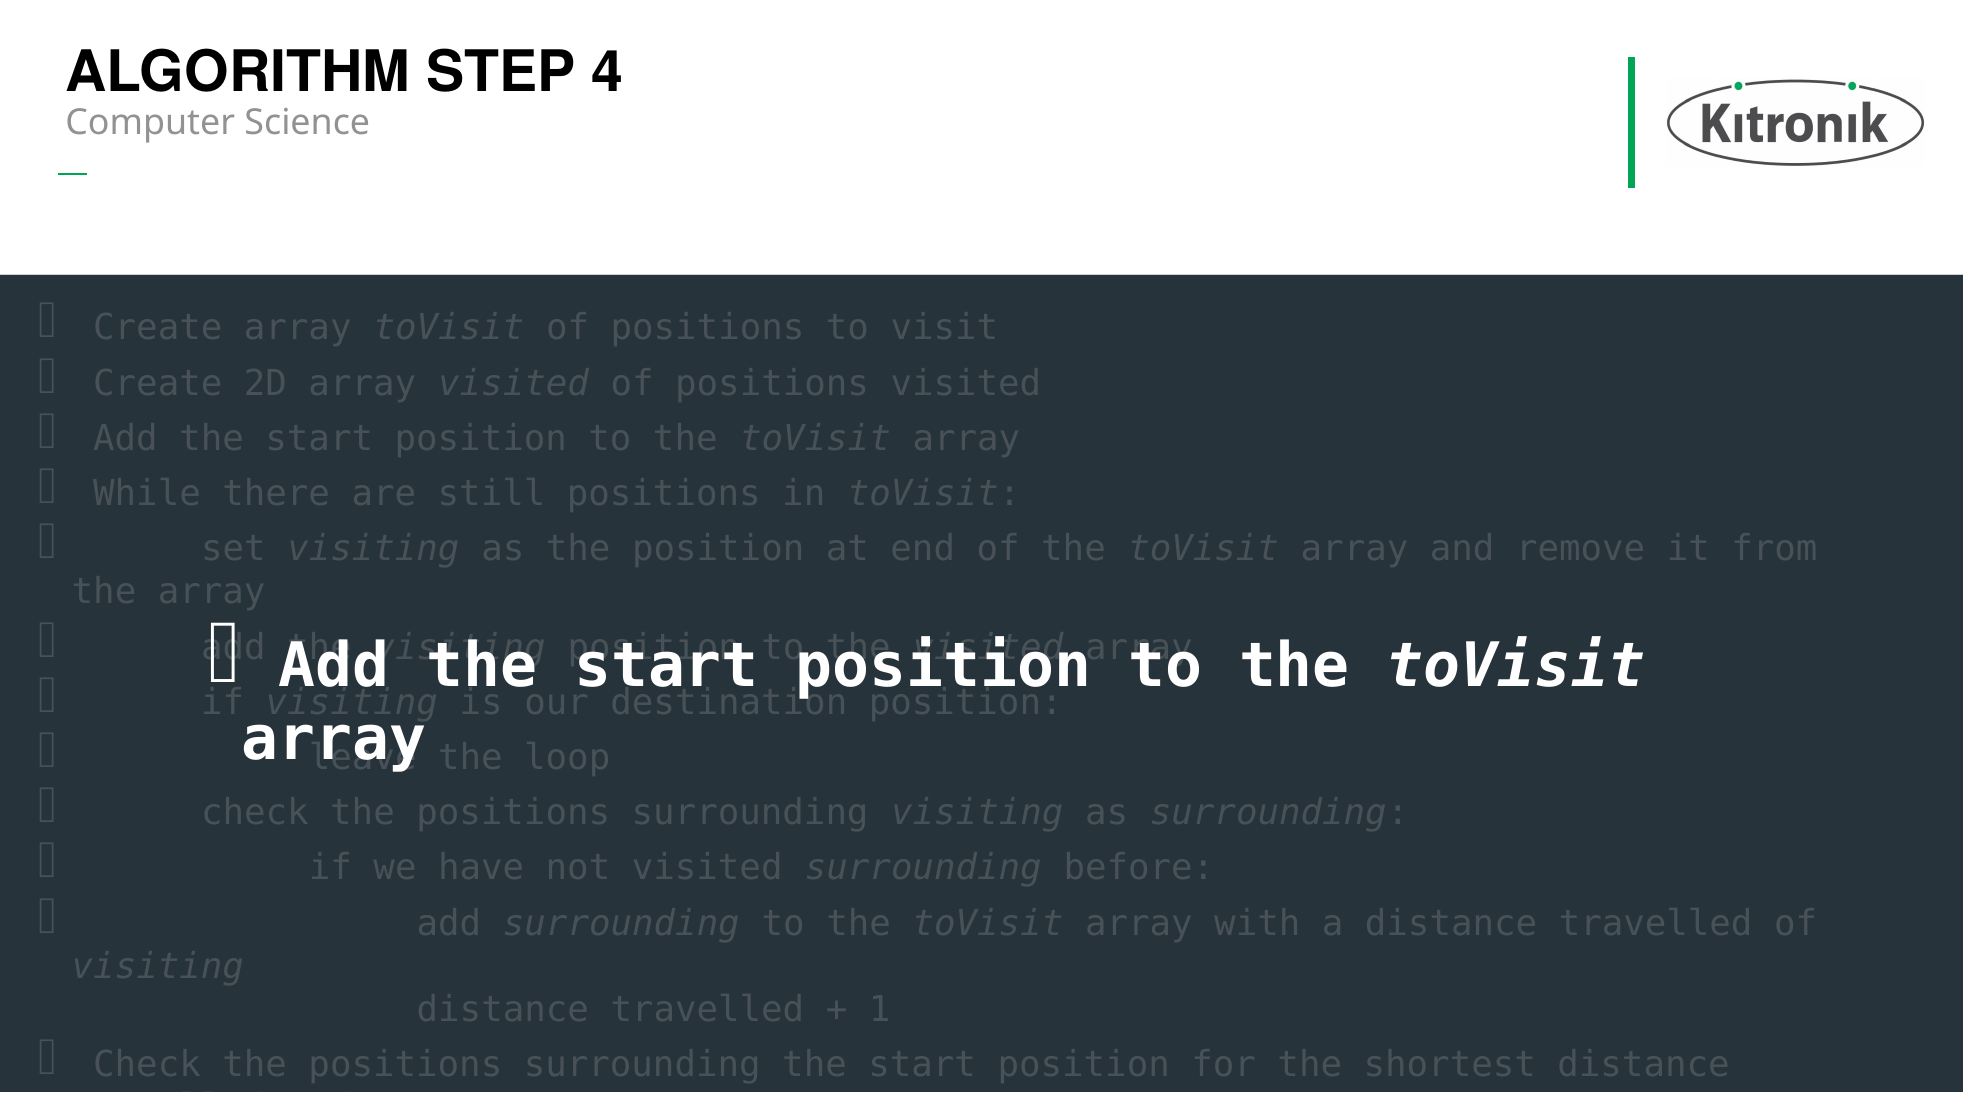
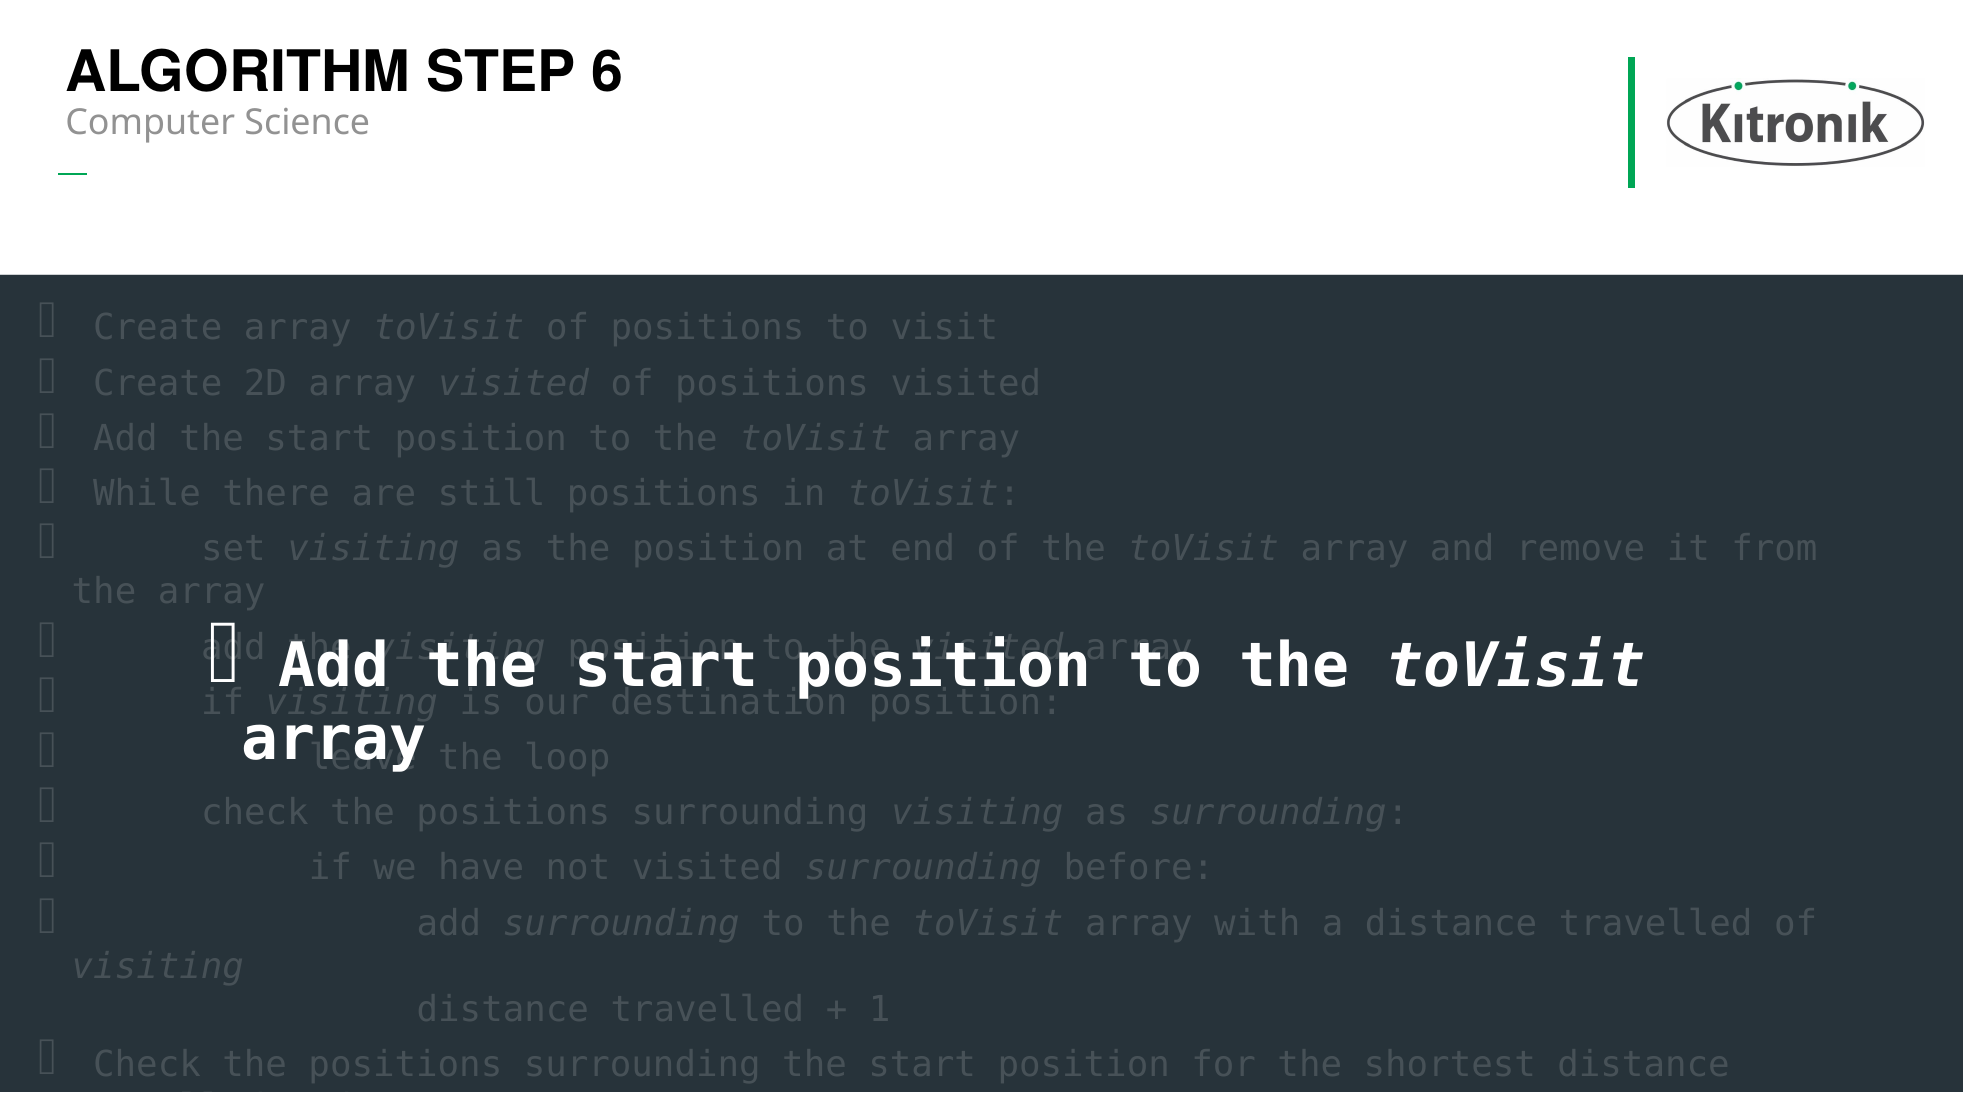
4: 4 -> 6
